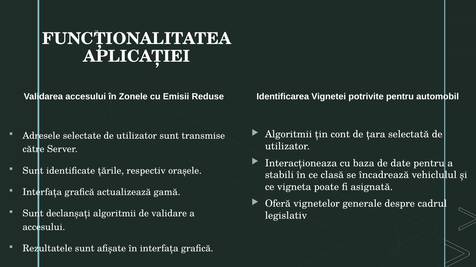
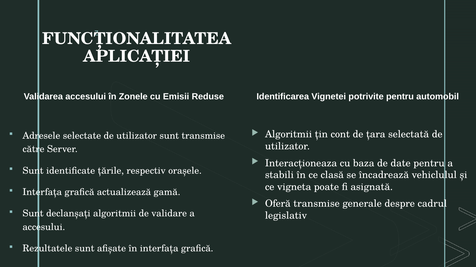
Oferă vignetelor: vignetelor -> transmise
